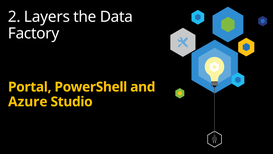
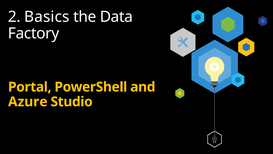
Layers: Layers -> Basics
